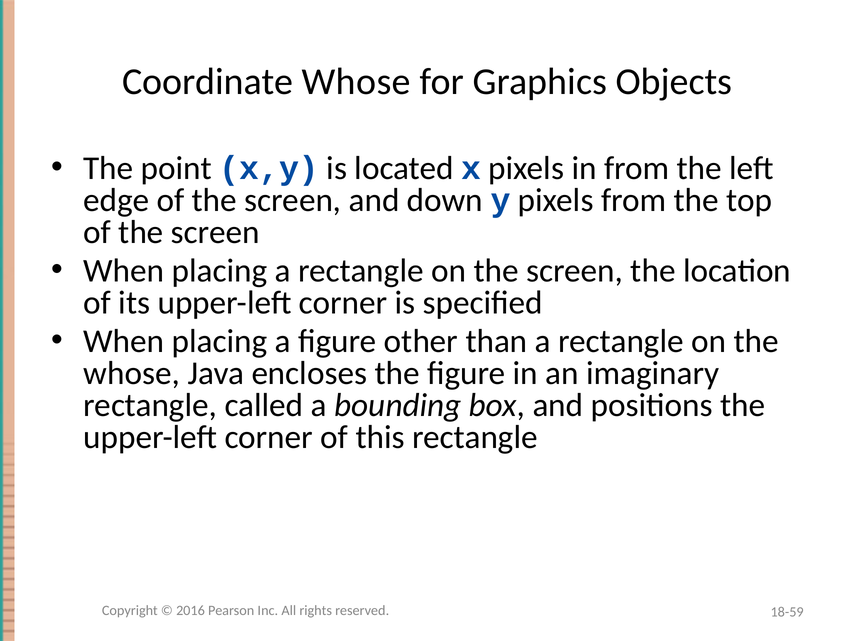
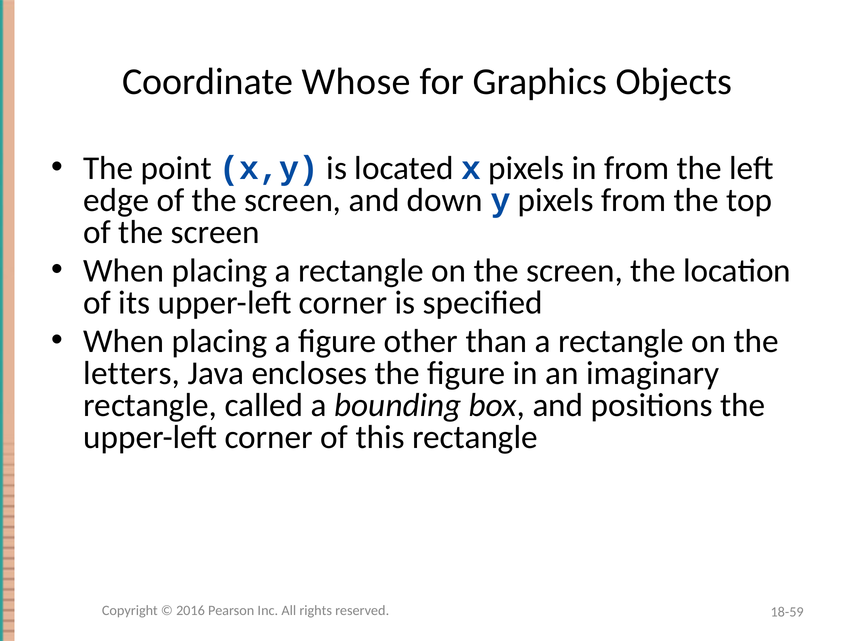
whose at (132, 373): whose -> letters
